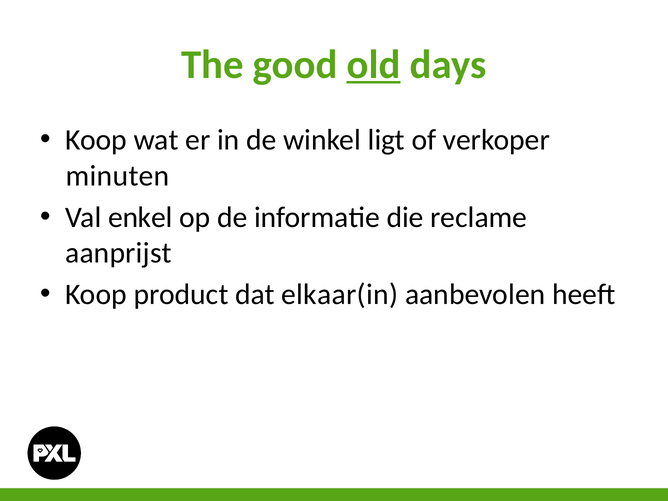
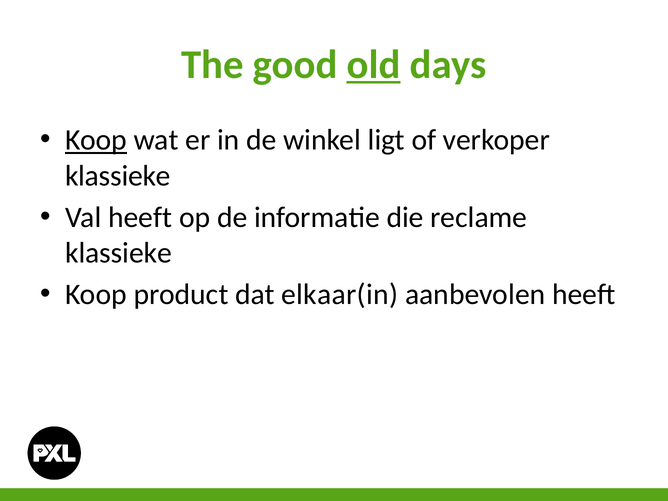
Koop at (96, 140) underline: none -> present
minuten at (118, 176): minuten -> klassieke
Val enkel: enkel -> heeft
aanprijst at (118, 253): aanprijst -> klassieke
